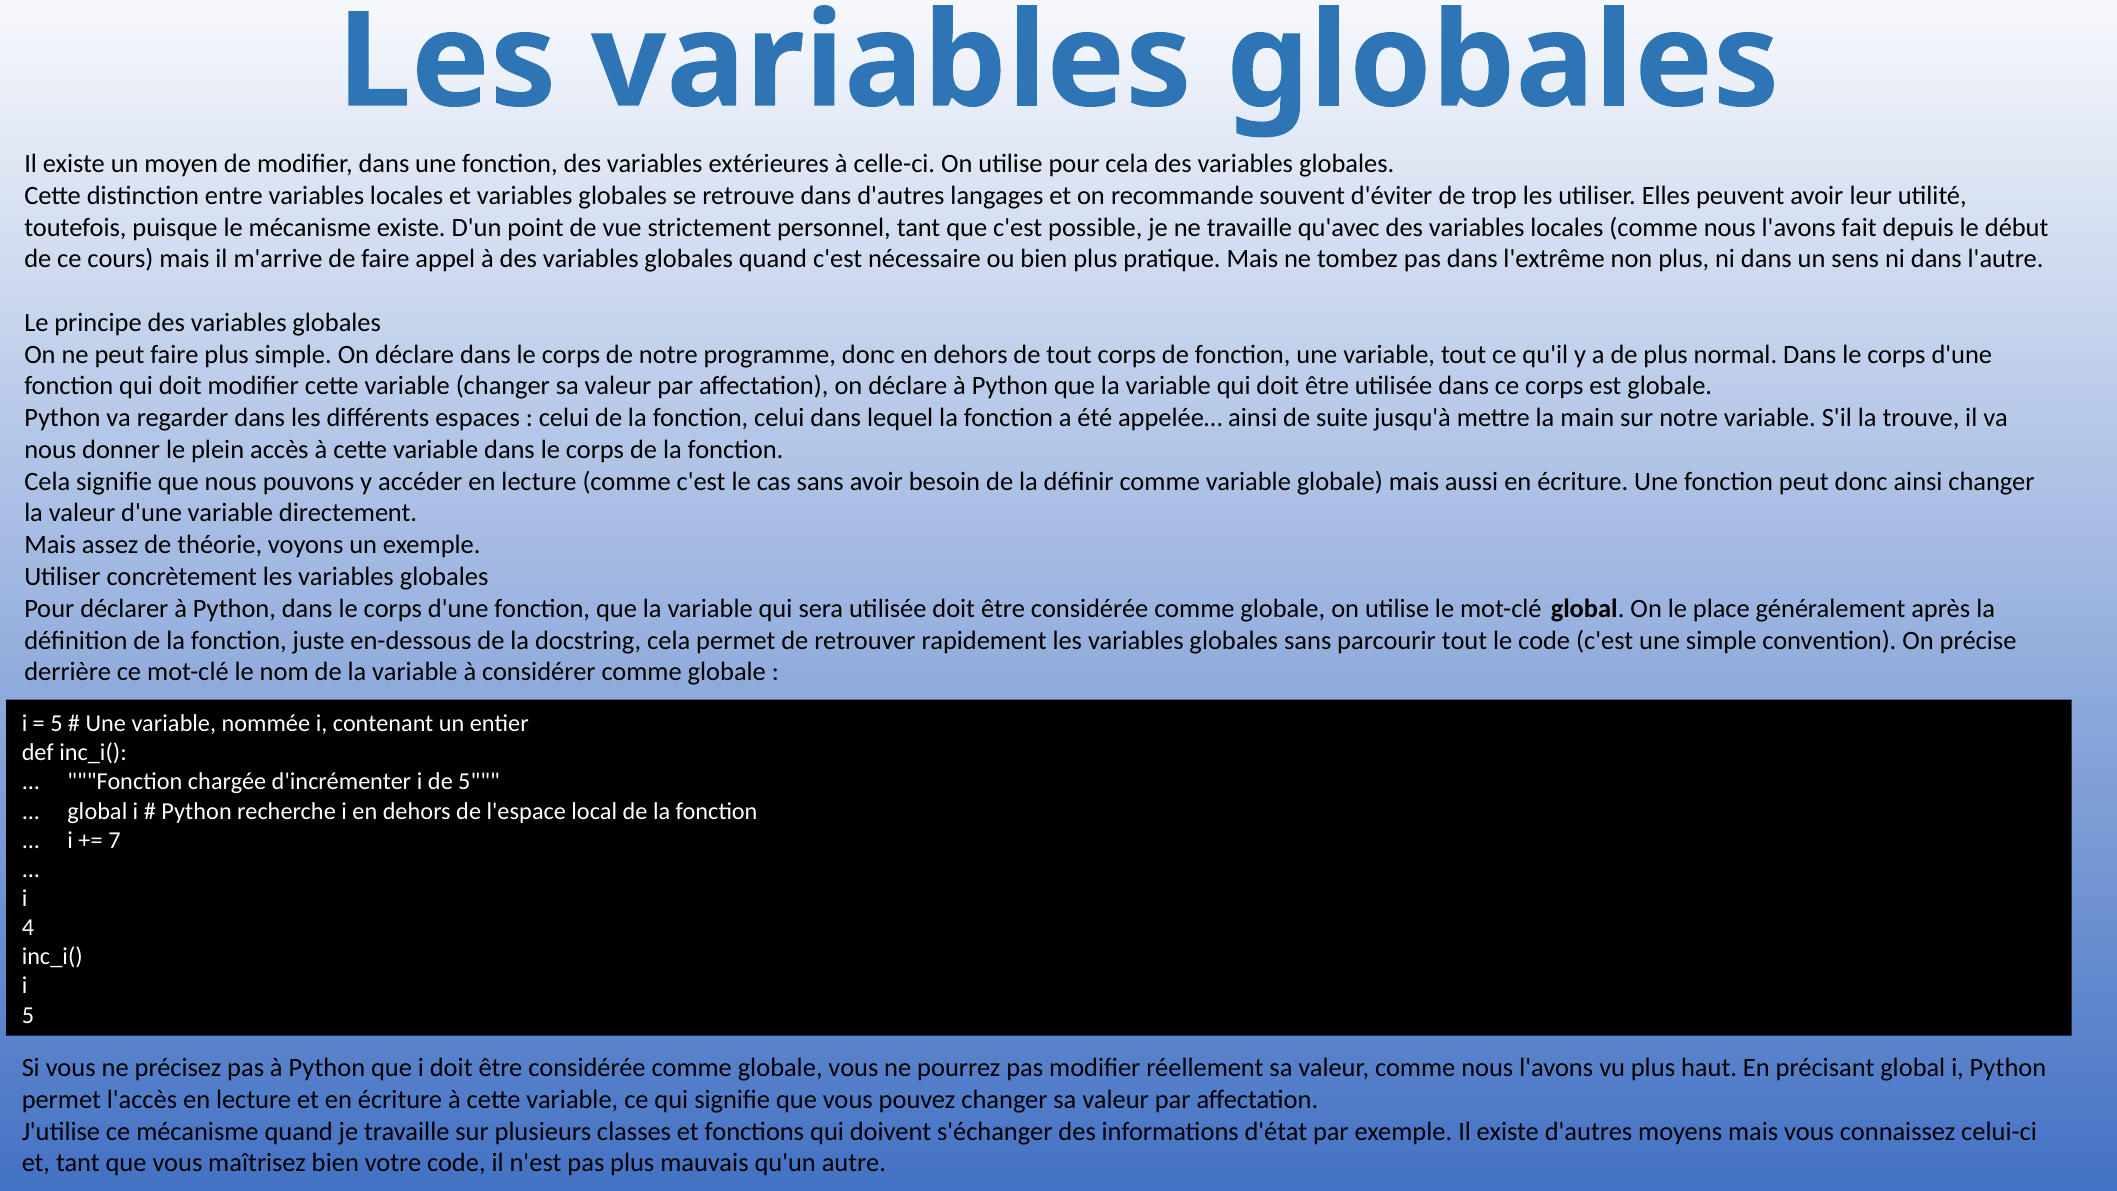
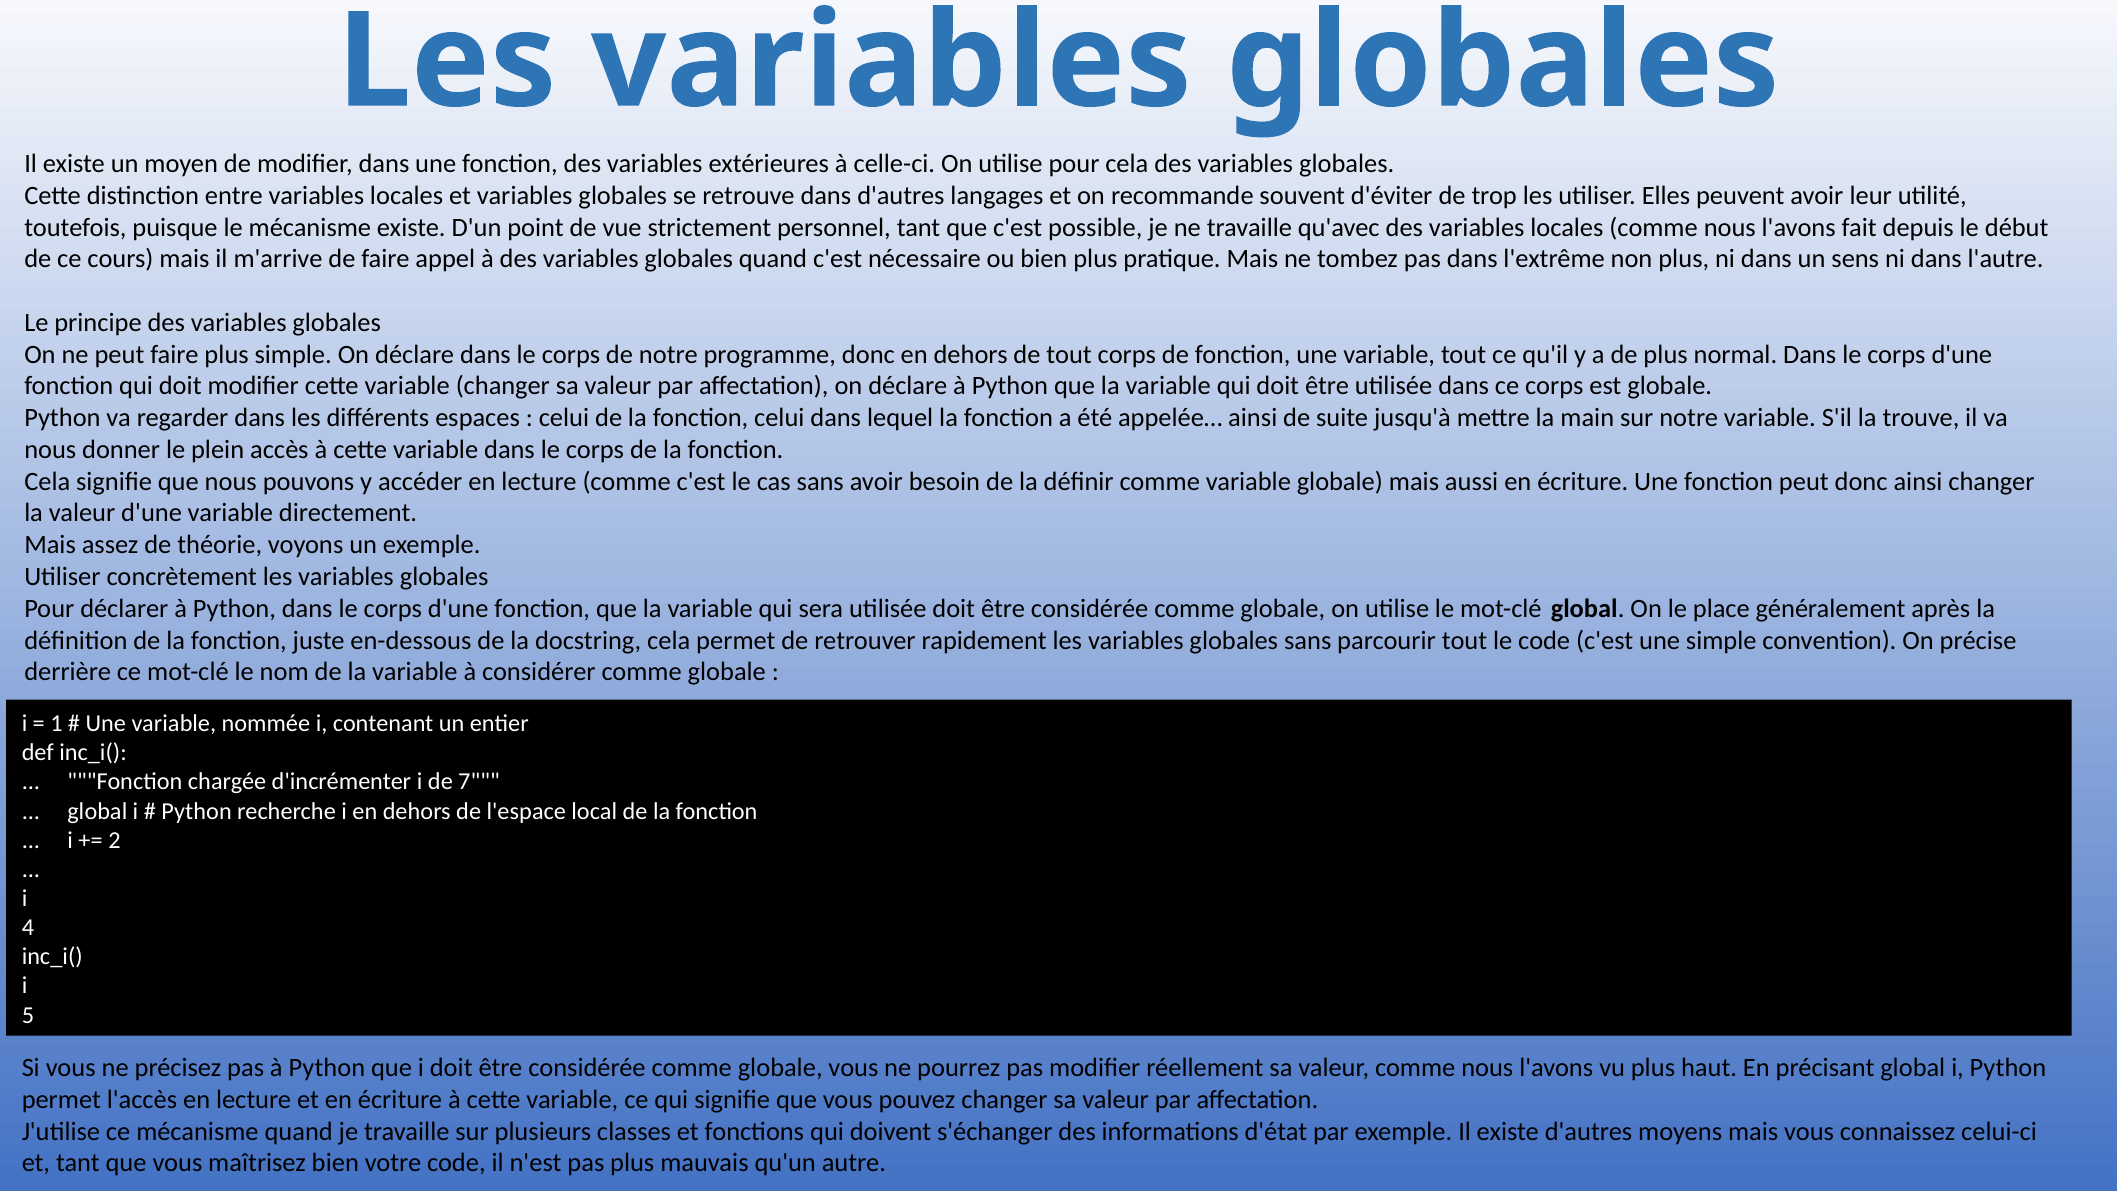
5 at (56, 724): 5 -> 1
de 5: 5 -> 7
7: 7 -> 2
